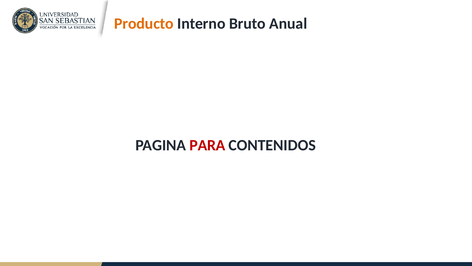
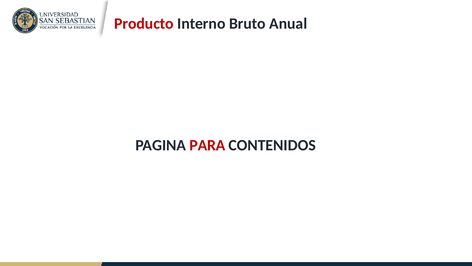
Producto colour: orange -> red
